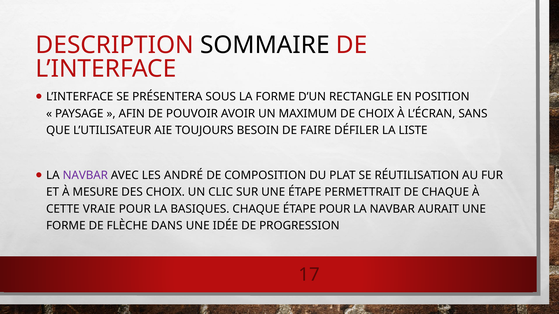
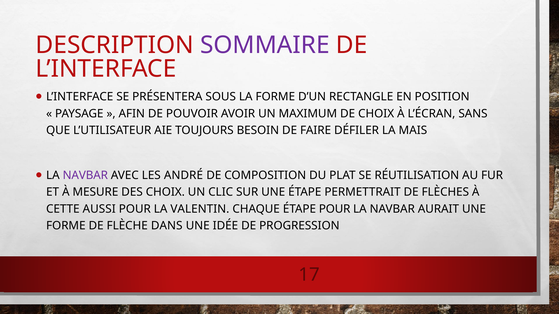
SOMMAIRE colour: black -> purple
LISTE: LISTE -> MAIS
DE CHAQUE: CHAQUE -> FLÈCHES
VRAIE: VRAIE -> AUSSI
BASIQUES: BASIQUES -> VALENTIN
